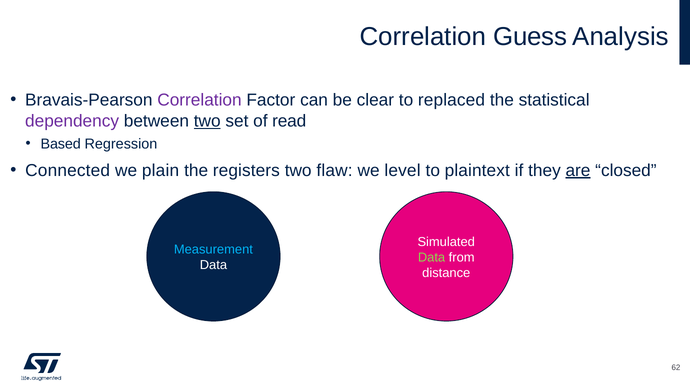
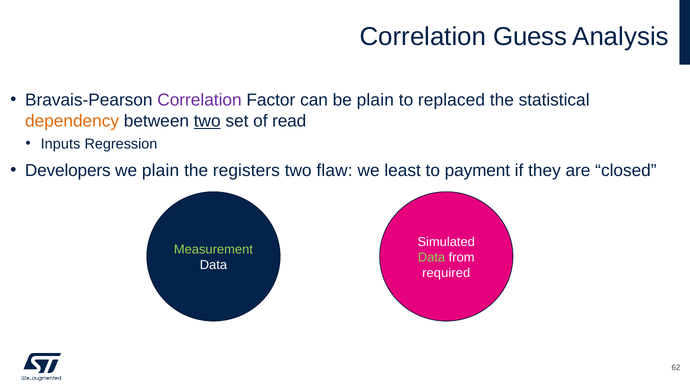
be clear: clear -> plain
dependency colour: purple -> orange
Based: Based -> Inputs
Connected: Connected -> Developers
level: level -> least
plaintext: plaintext -> payment
are underline: present -> none
Measurement colour: light blue -> light green
distance: distance -> required
